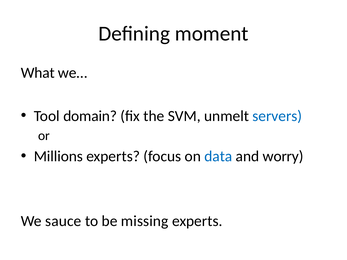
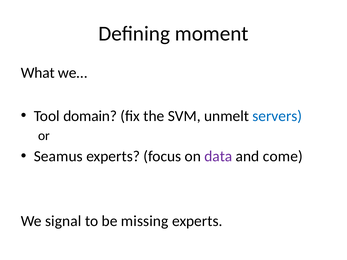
Millions: Millions -> Seamus
data colour: blue -> purple
worry: worry -> come
sauce: sauce -> signal
